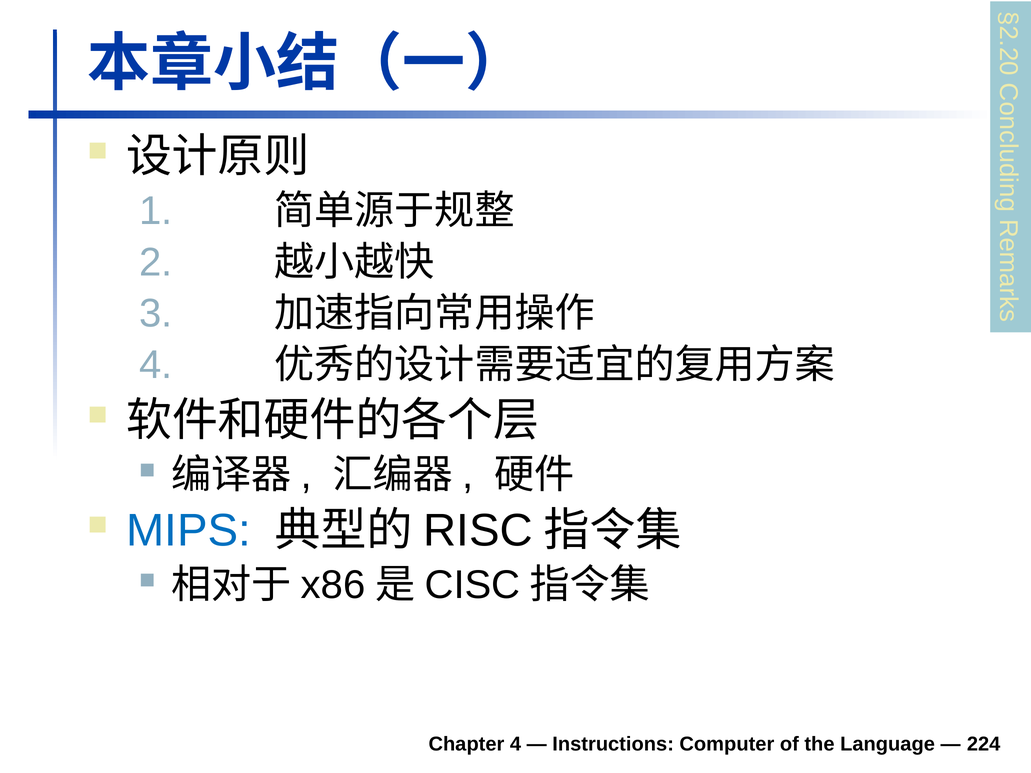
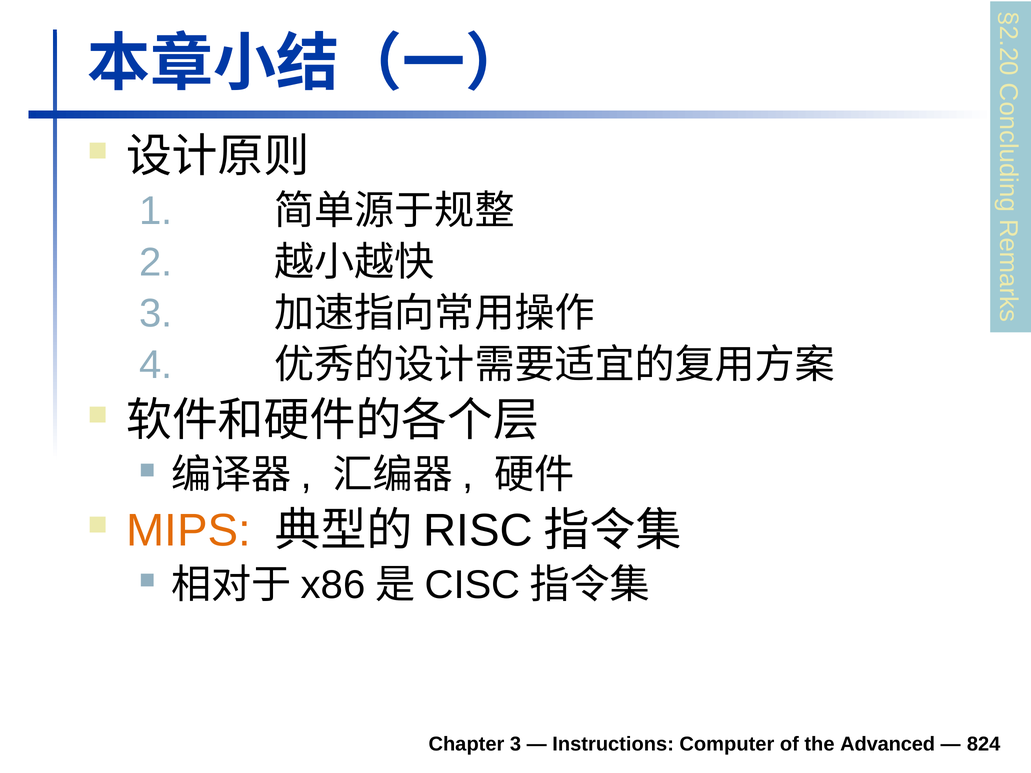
MIPS colour: blue -> orange
Chapter 4: 4 -> 3
Language: Language -> Advanced
224: 224 -> 824
